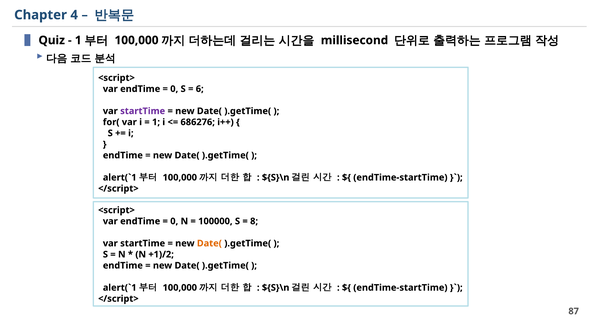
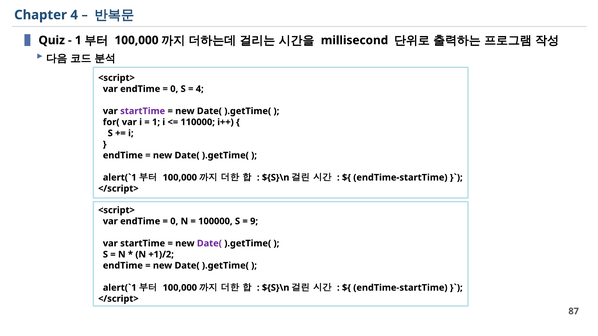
6 at (200, 89): 6 -> 4
686276: 686276 -> 110000
8: 8 -> 9
Date( at (209, 244) colour: orange -> purple
